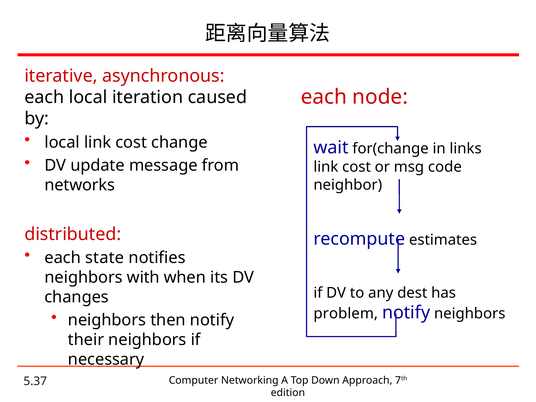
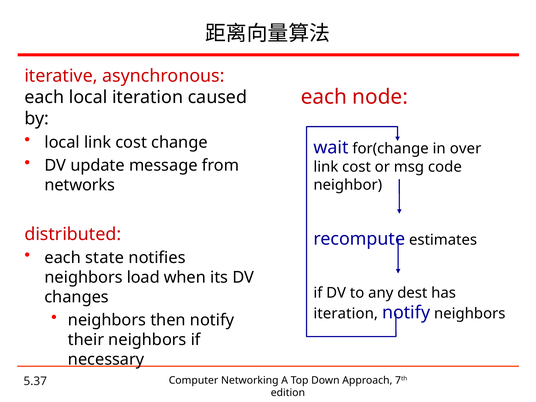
links: links -> over
with: with -> load
problem at (346, 314): problem -> iteration
